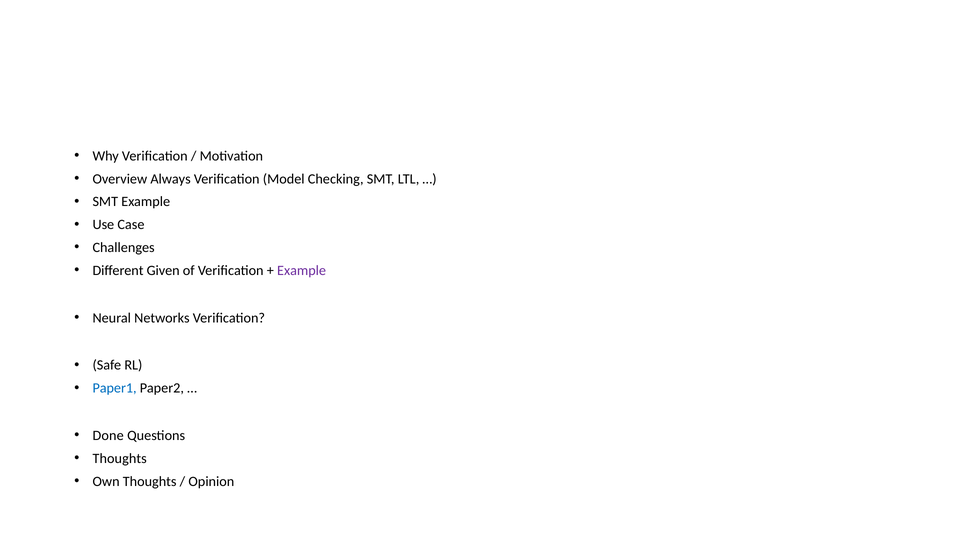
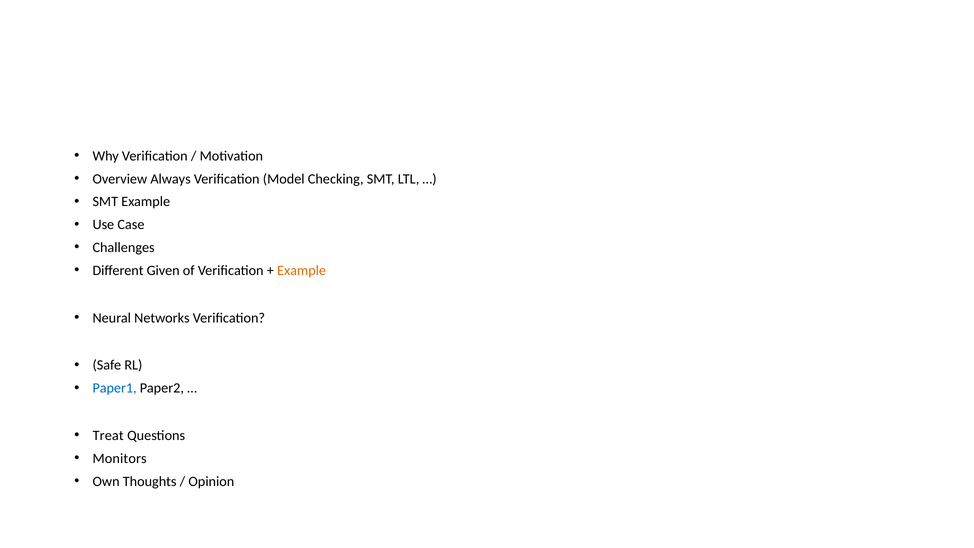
Example at (302, 270) colour: purple -> orange
Done: Done -> Treat
Thoughts at (120, 458): Thoughts -> Monitors
